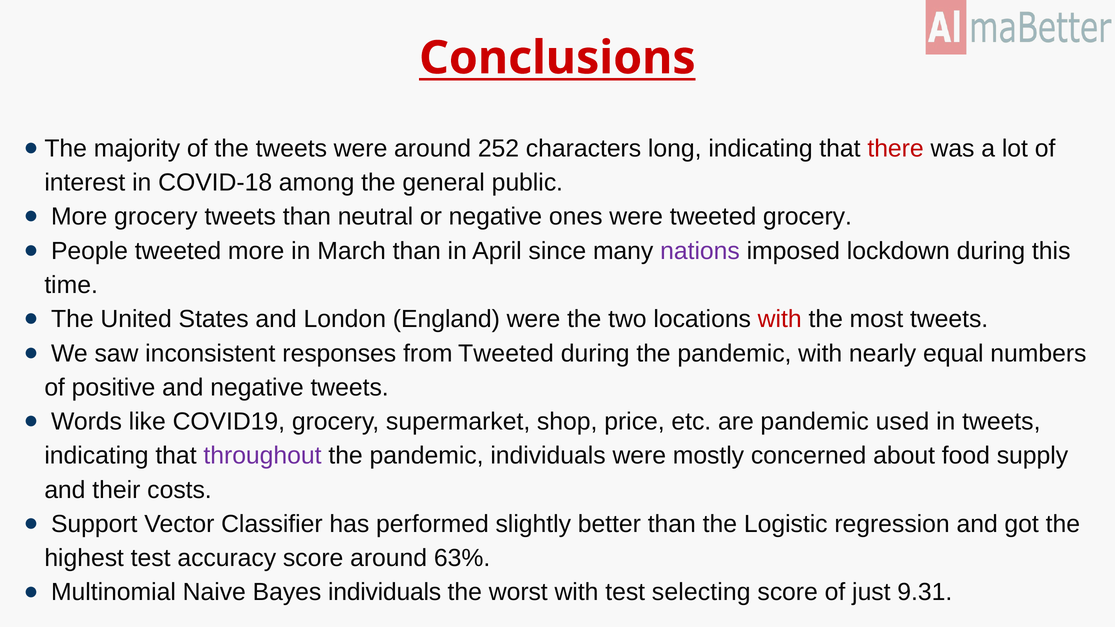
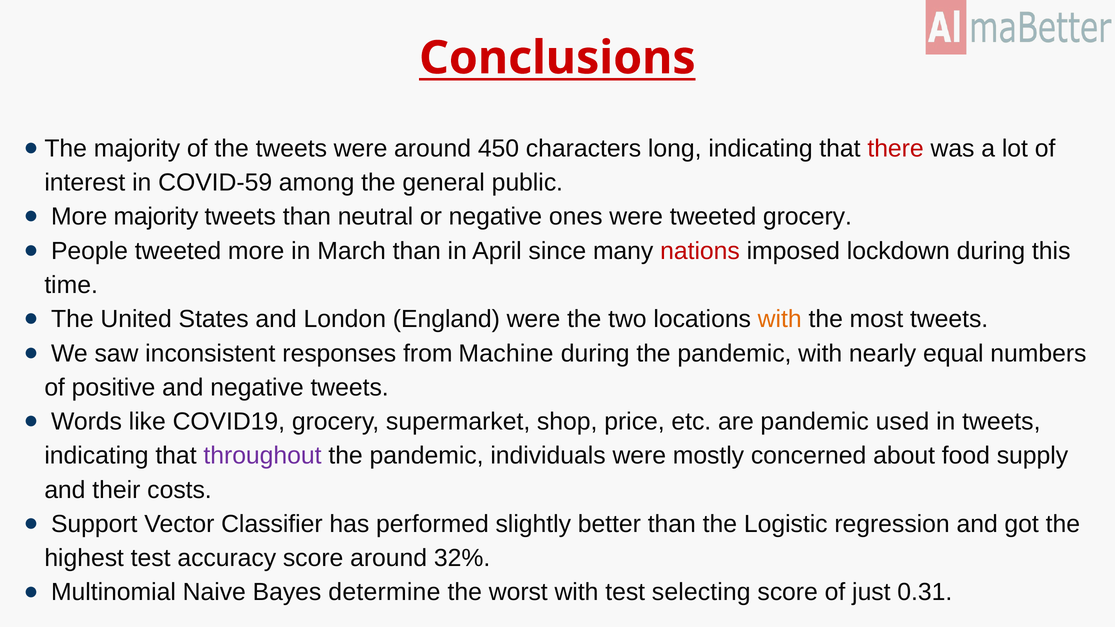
252: 252 -> 450
COVID-18: COVID-18 -> COVID-59
More grocery: grocery -> majority
nations colour: purple -> red
with at (780, 319) colour: red -> orange
from Tweeted: Tweeted -> Machine
63%: 63% -> 32%
Bayes individuals: individuals -> determine
9.31: 9.31 -> 0.31
